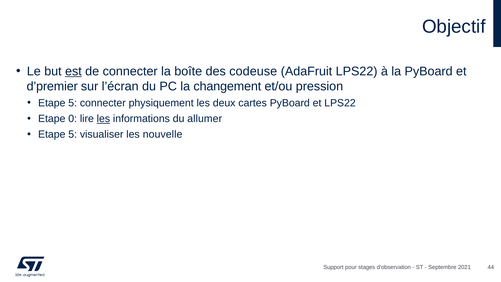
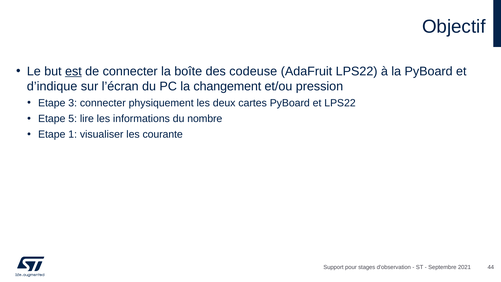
d’premier: d’premier -> d’indique
5 at (73, 103): 5 -> 3
0: 0 -> 5
les at (103, 119) underline: present -> none
allumer: allumer -> nombre
5 at (73, 134): 5 -> 1
nouvelle: nouvelle -> courante
